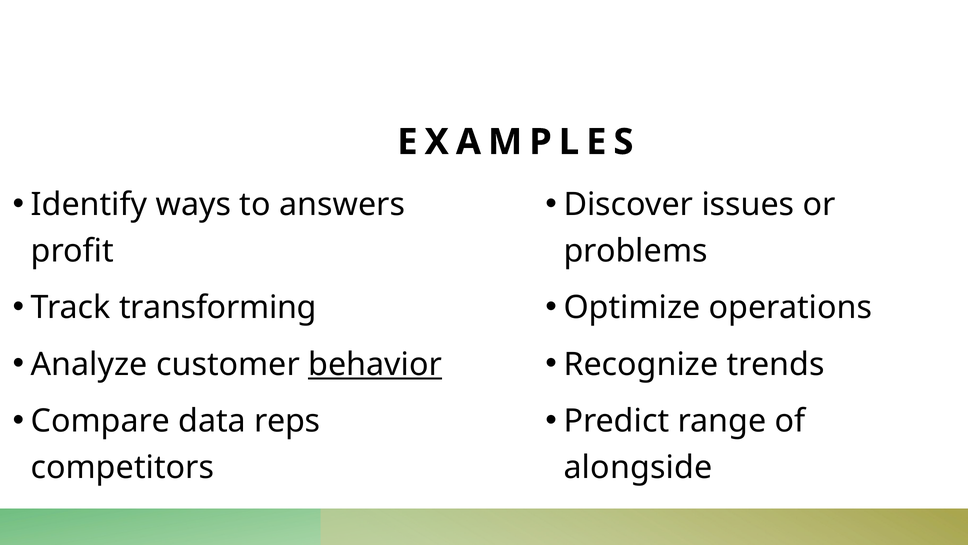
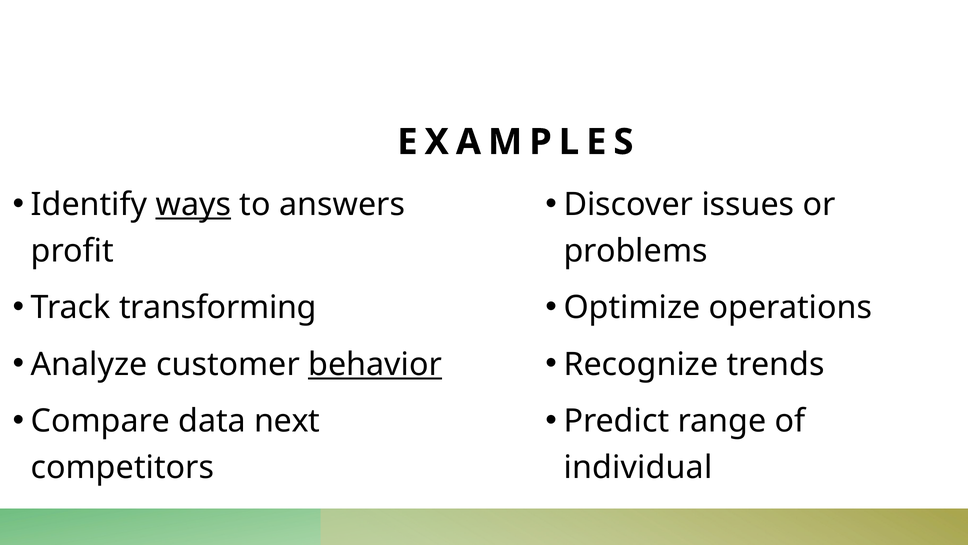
ways underline: none -> present
reps: reps -> next
alongside: alongside -> individual
